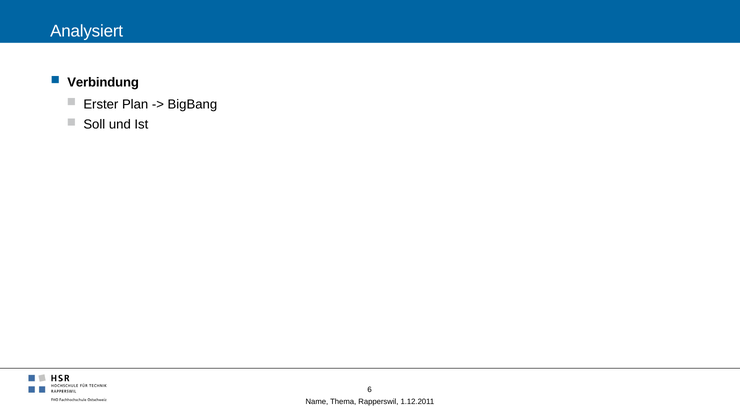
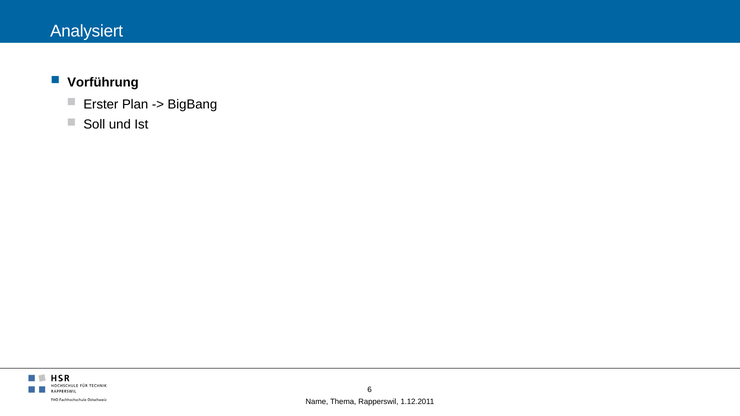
Verbindung: Verbindung -> Vorführung
